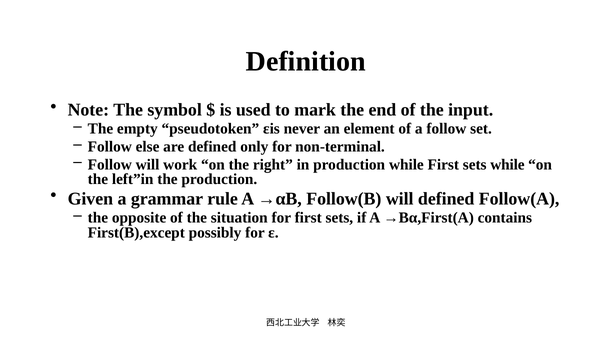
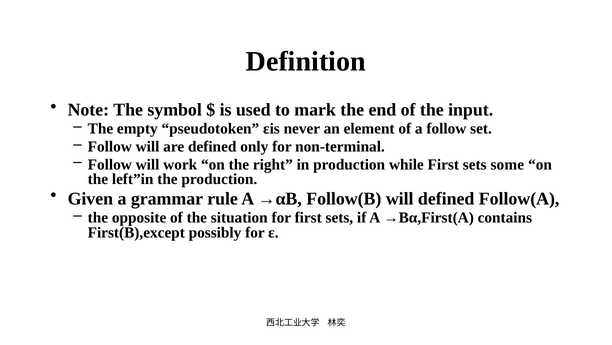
else at (148, 146): else -> will
sets while: while -> some
